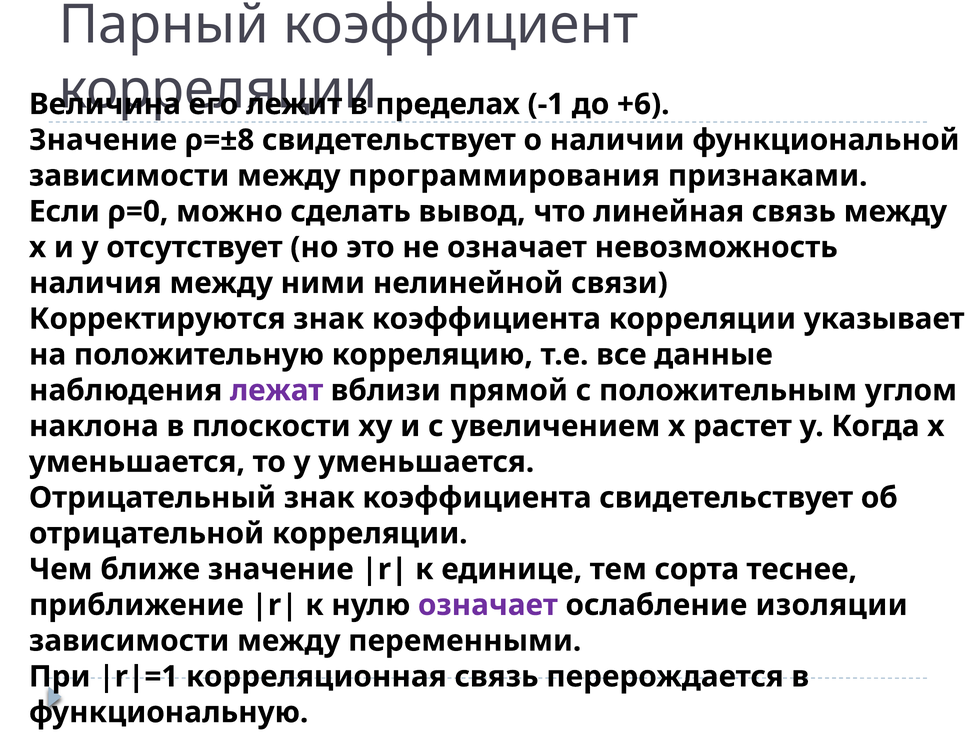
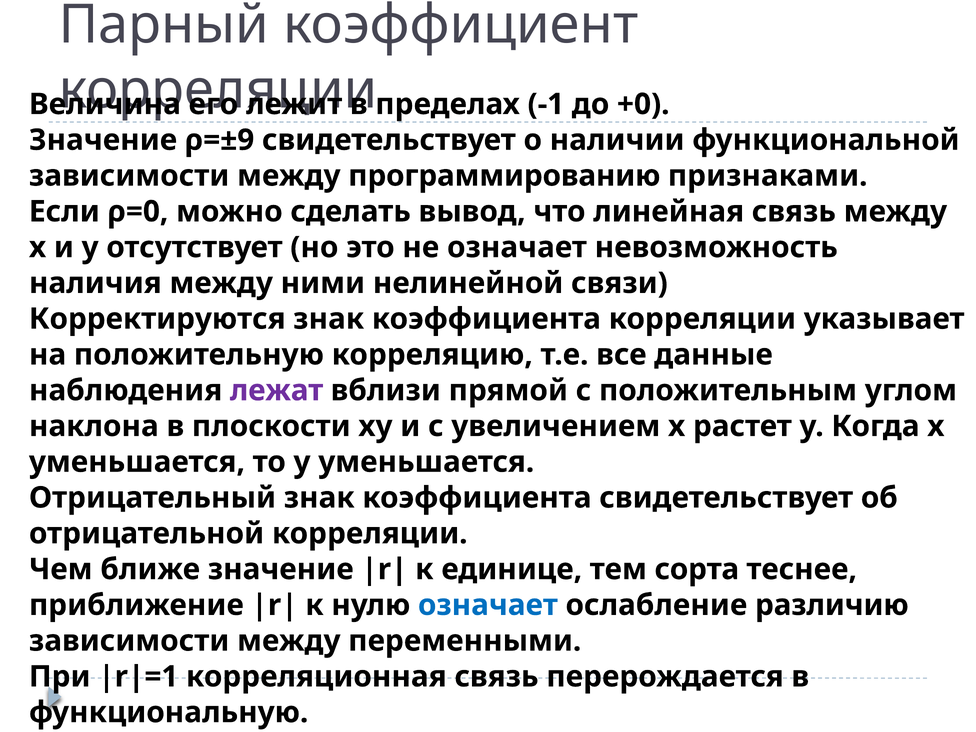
+6: +6 -> +0
ρ=±8: ρ=±8 -> ρ=±9
программирования: программирования -> программированию
означает at (488, 605) colour: purple -> blue
изоляции: изоляции -> различию
